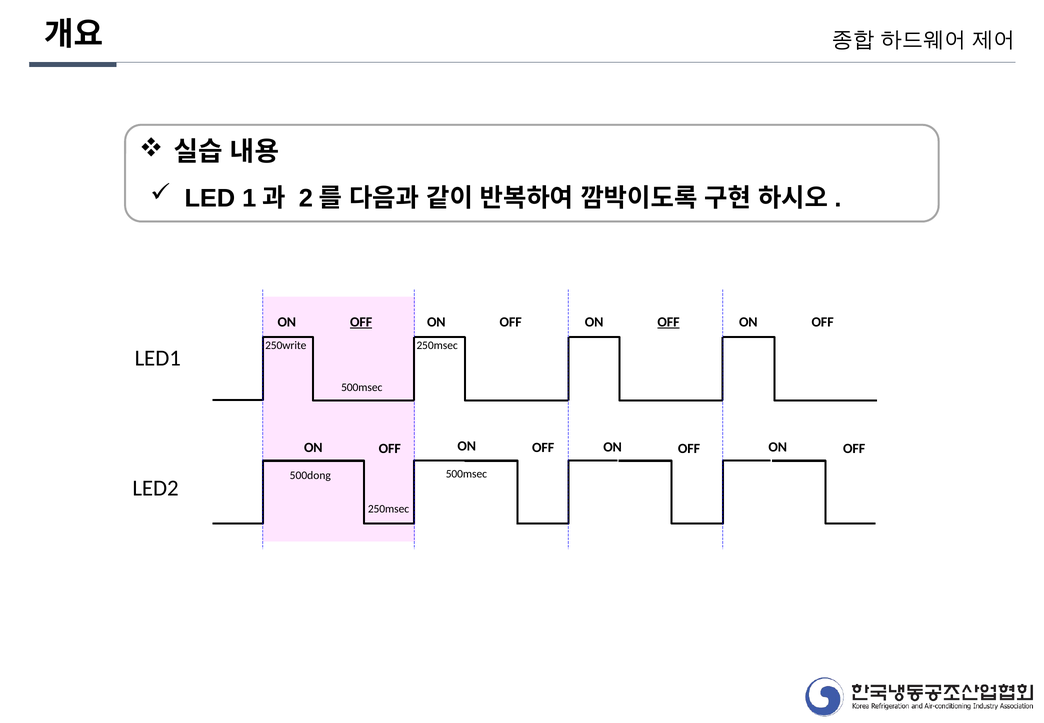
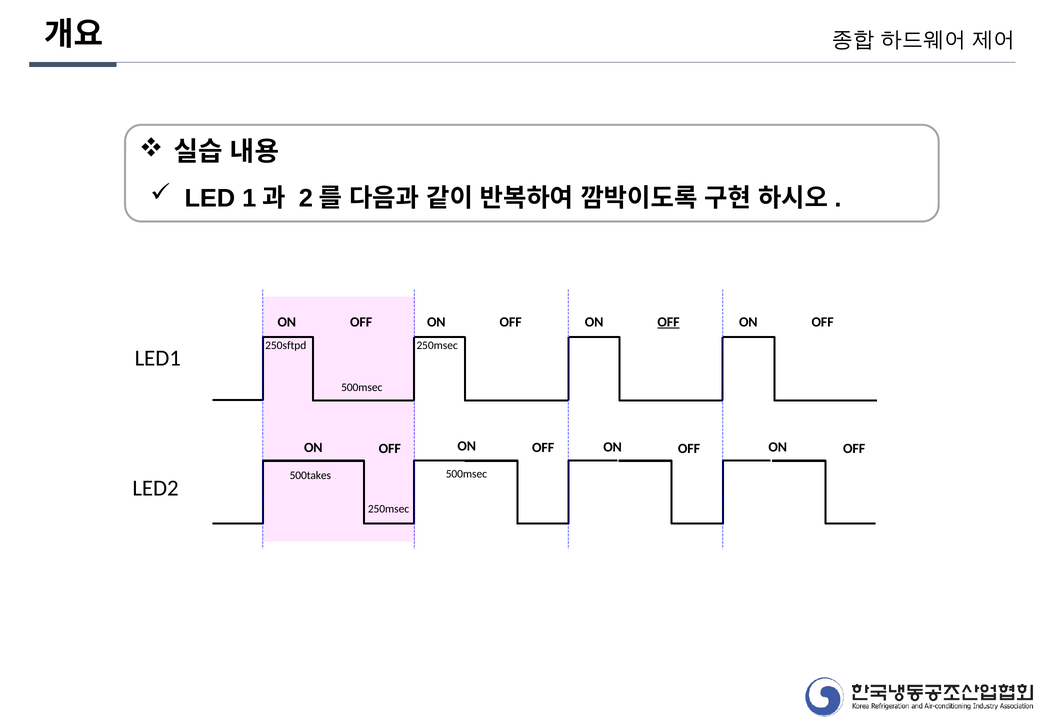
OFF at (361, 322) underline: present -> none
250write: 250write -> 250sftpd
500dong: 500dong -> 500takes
